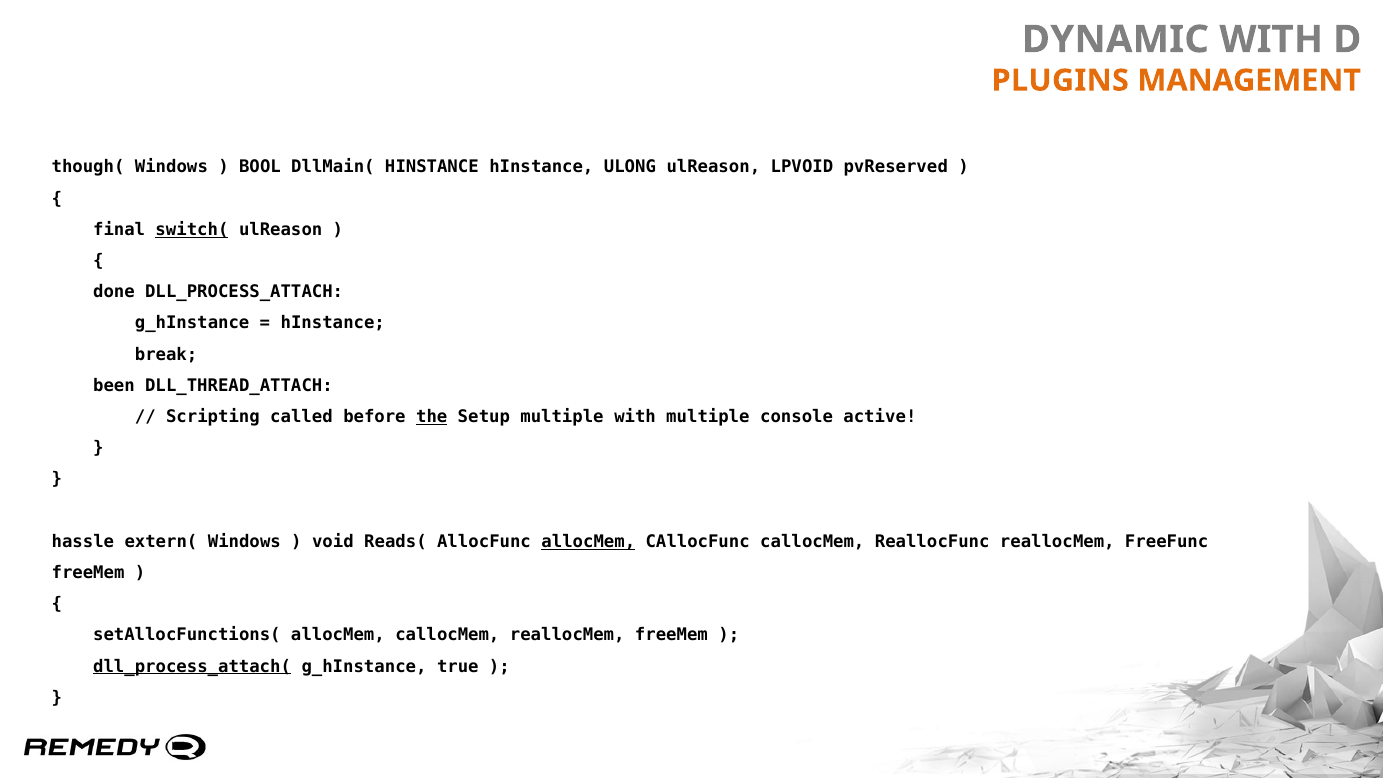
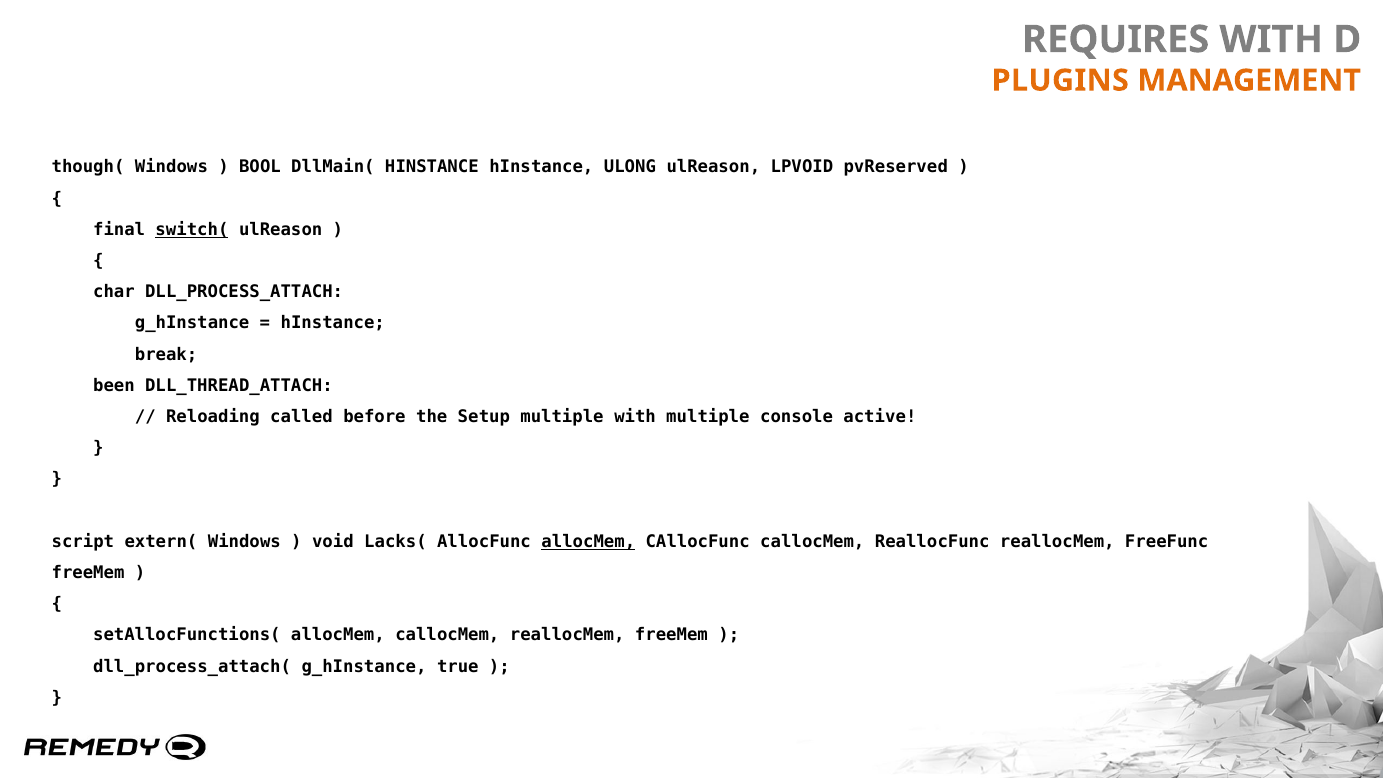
DYNAMIC: DYNAMIC -> REQUIRES
done: done -> char
Scripting: Scripting -> Reloading
the underline: present -> none
hassle: hassle -> script
Reads(: Reads( -> Lacks(
dll_process_attach( underline: present -> none
